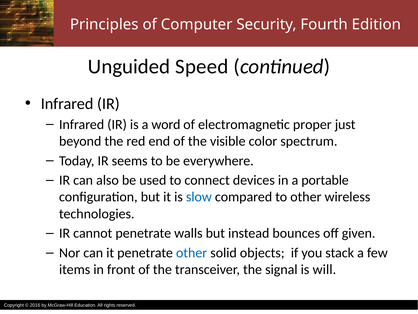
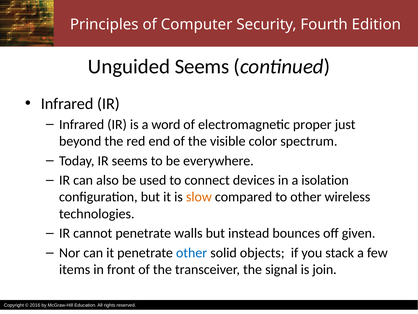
Unguided Speed: Speed -> Seems
portable: portable -> isolation
slow colour: blue -> orange
will: will -> join
